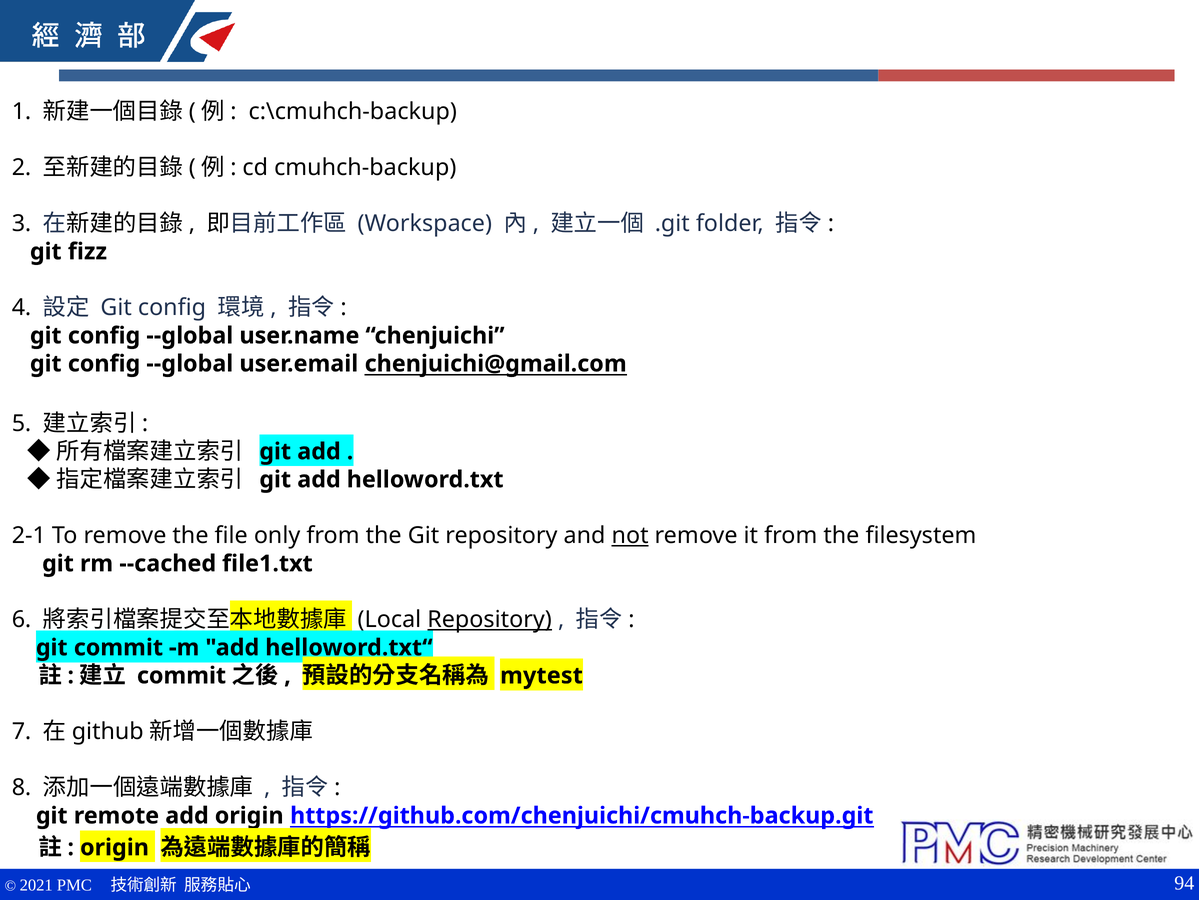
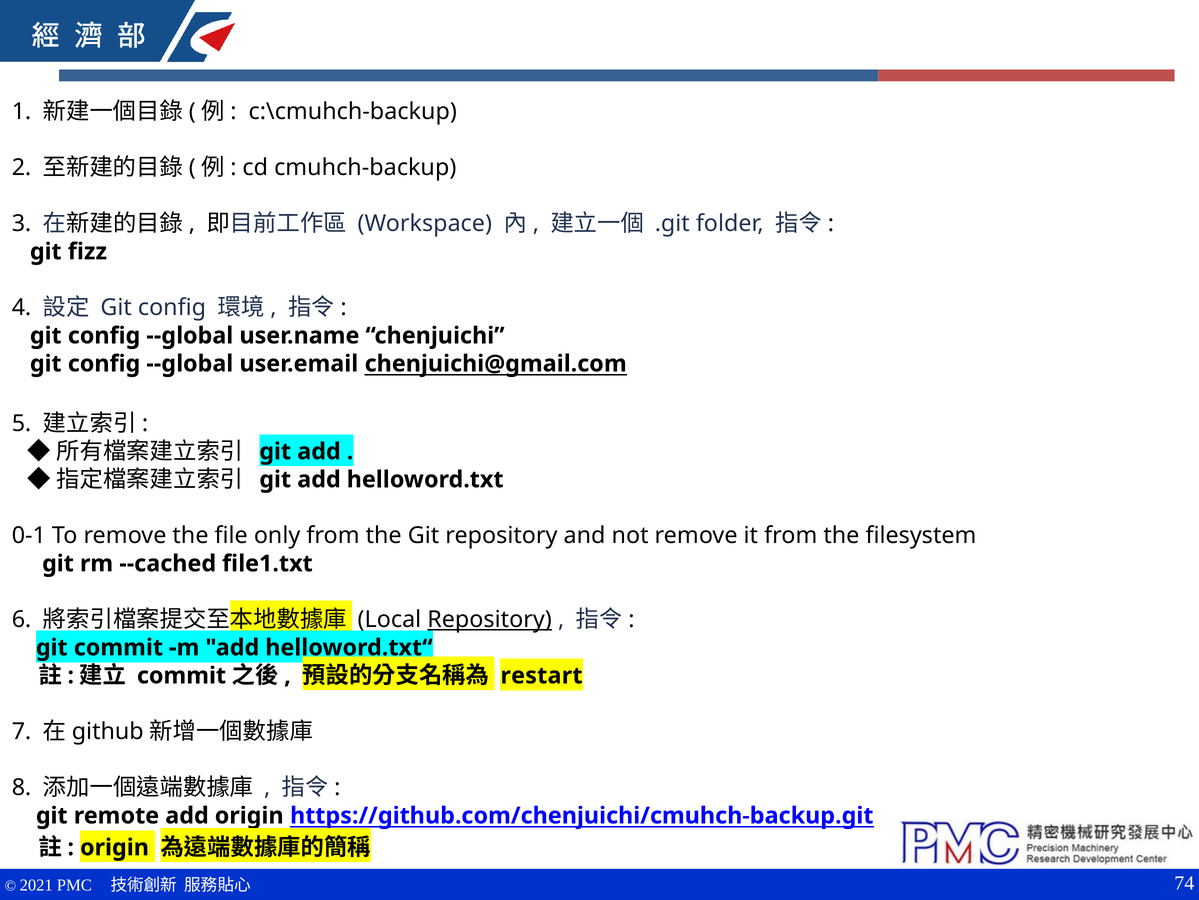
2-1: 2-1 -> 0-1
not underline: present -> none
mytest: mytest -> restart
94: 94 -> 74
